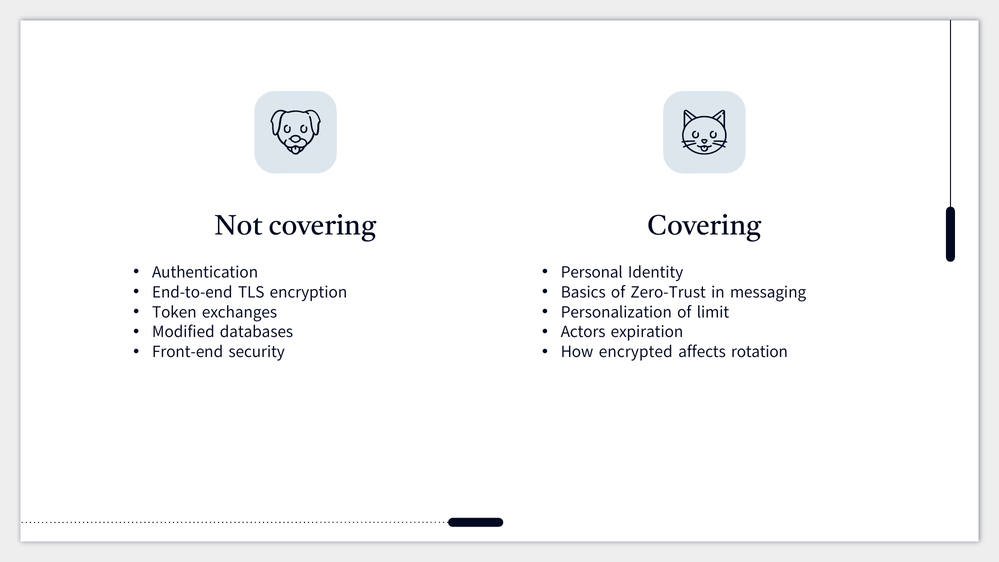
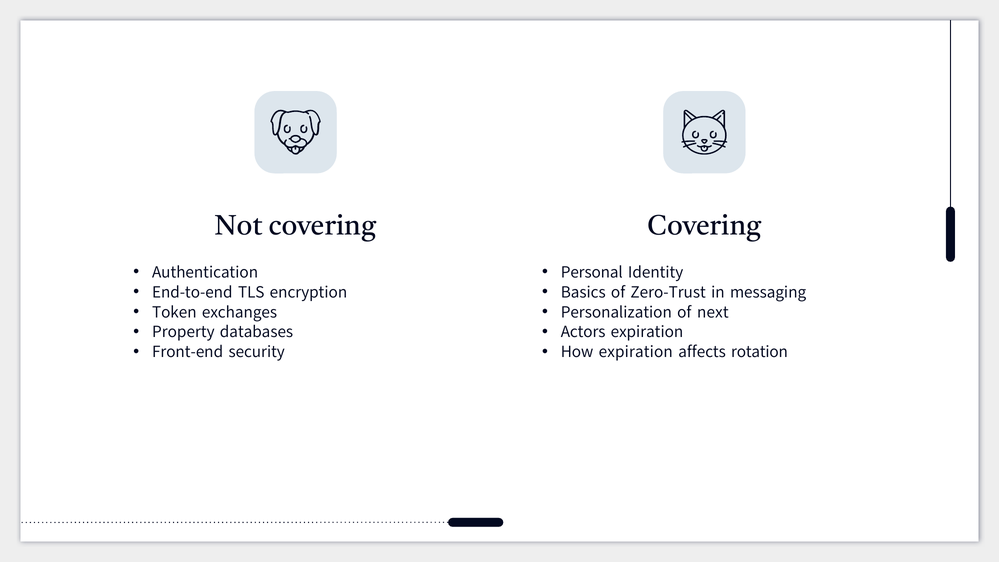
limit: limit -> next
Modified: Modified -> Property
How encrypted: encrypted -> expiration
